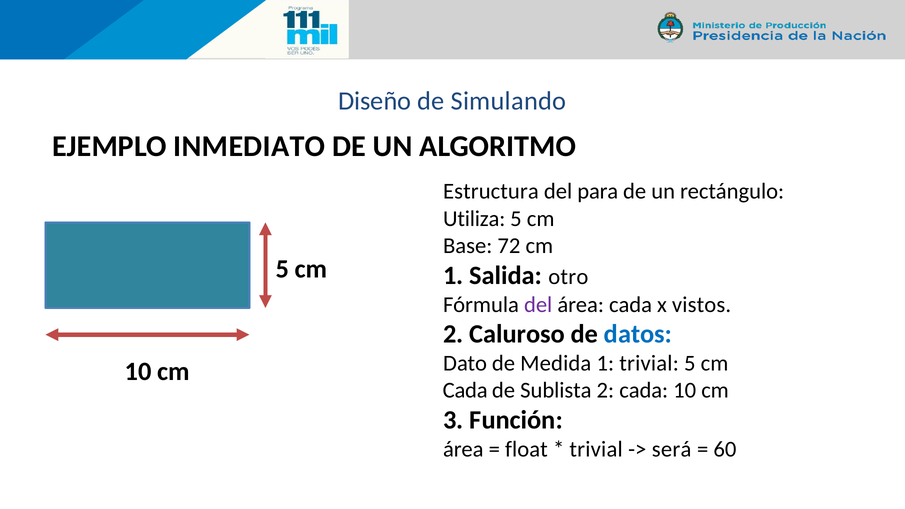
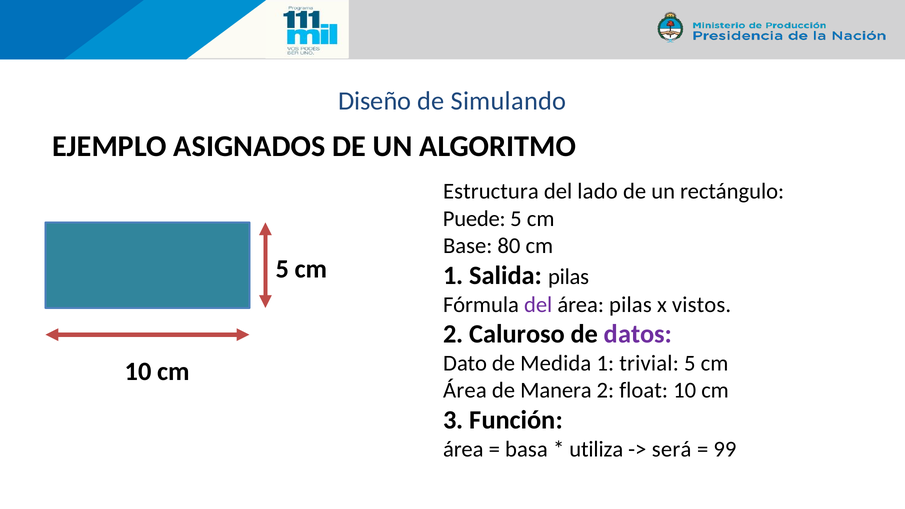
INMEDIATO: INMEDIATO -> ASIGNADOS
para: para -> lado
Utiliza: Utiliza -> Puede
72: 72 -> 80
Salida otro: otro -> pilas
área cada: cada -> pilas
datos colour: blue -> purple
Cada at (465, 391): Cada -> Área
Sublista: Sublista -> Manera
2 cada: cada -> float
float: float -> basa
trivial at (596, 449): trivial -> utiliza
60: 60 -> 99
